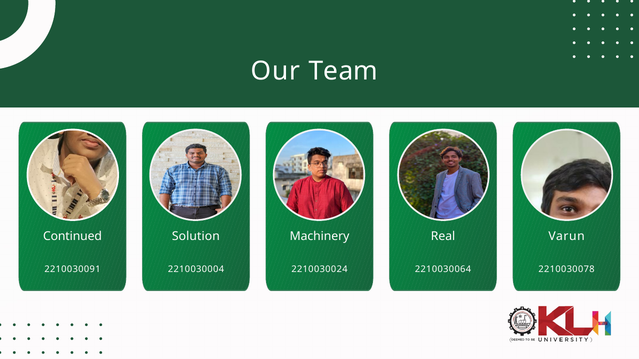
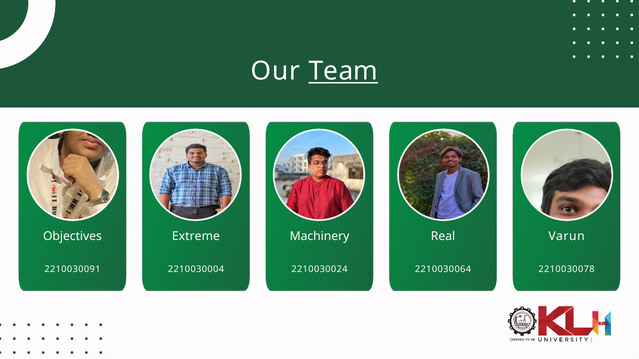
Team underline: none -> present
Continued: Continued -> Objectives
Solution: Solution -> Extreme
